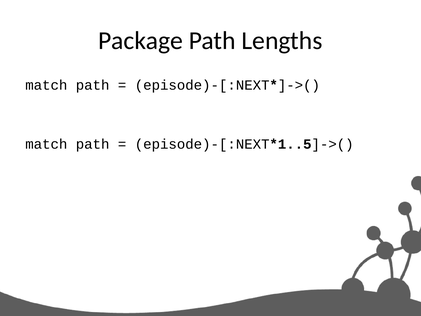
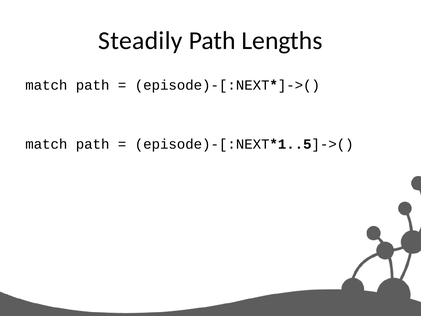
Package: Package -> Steadily
